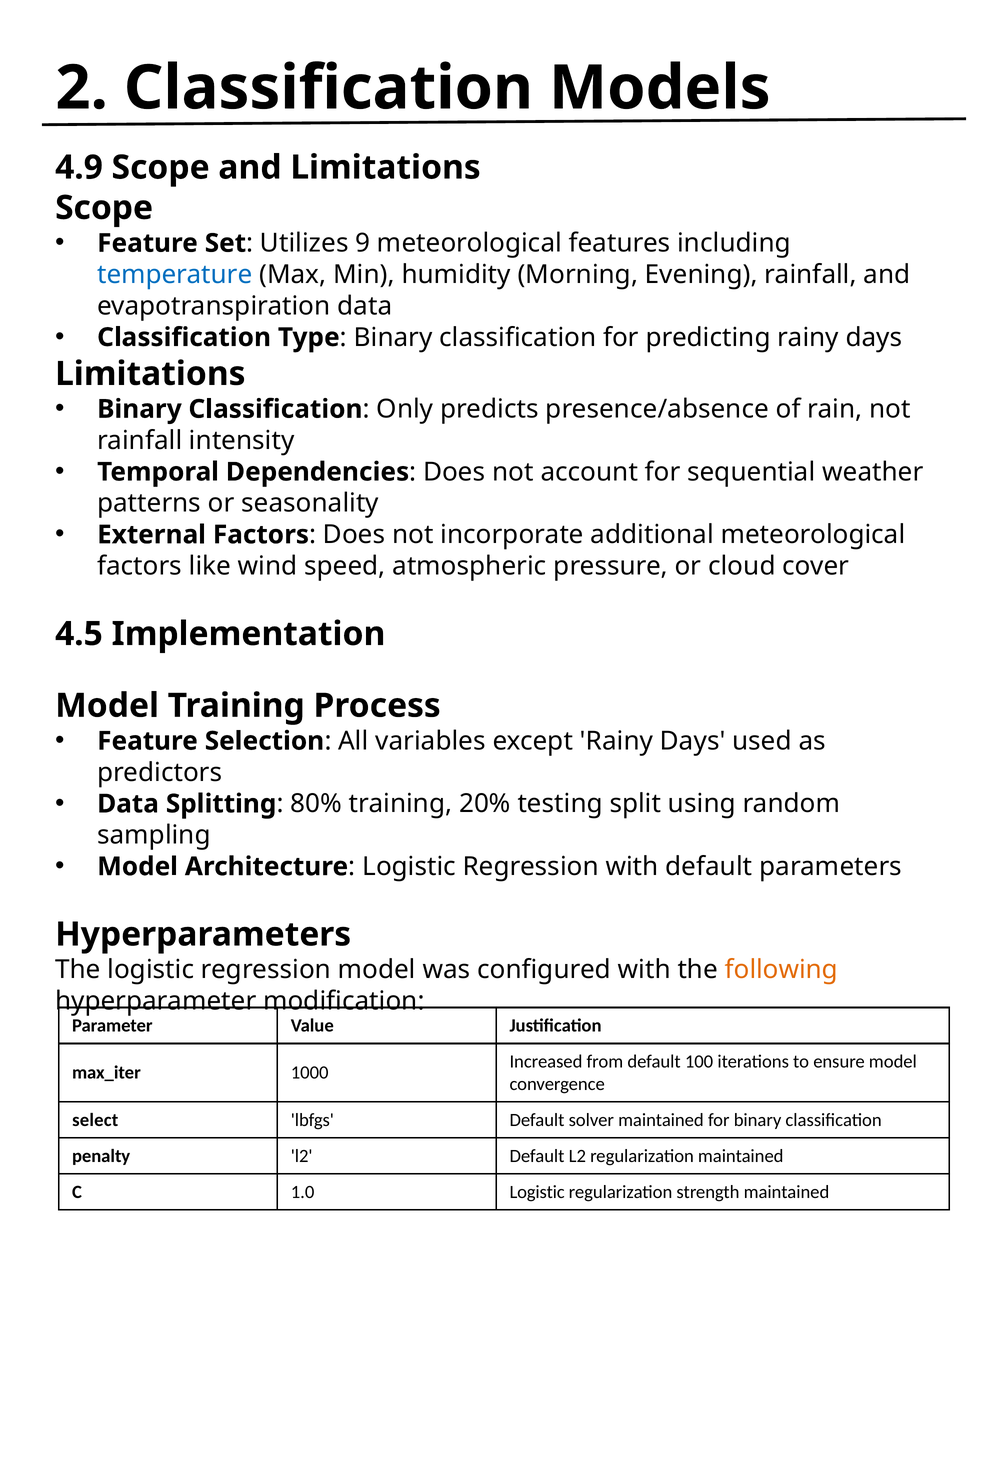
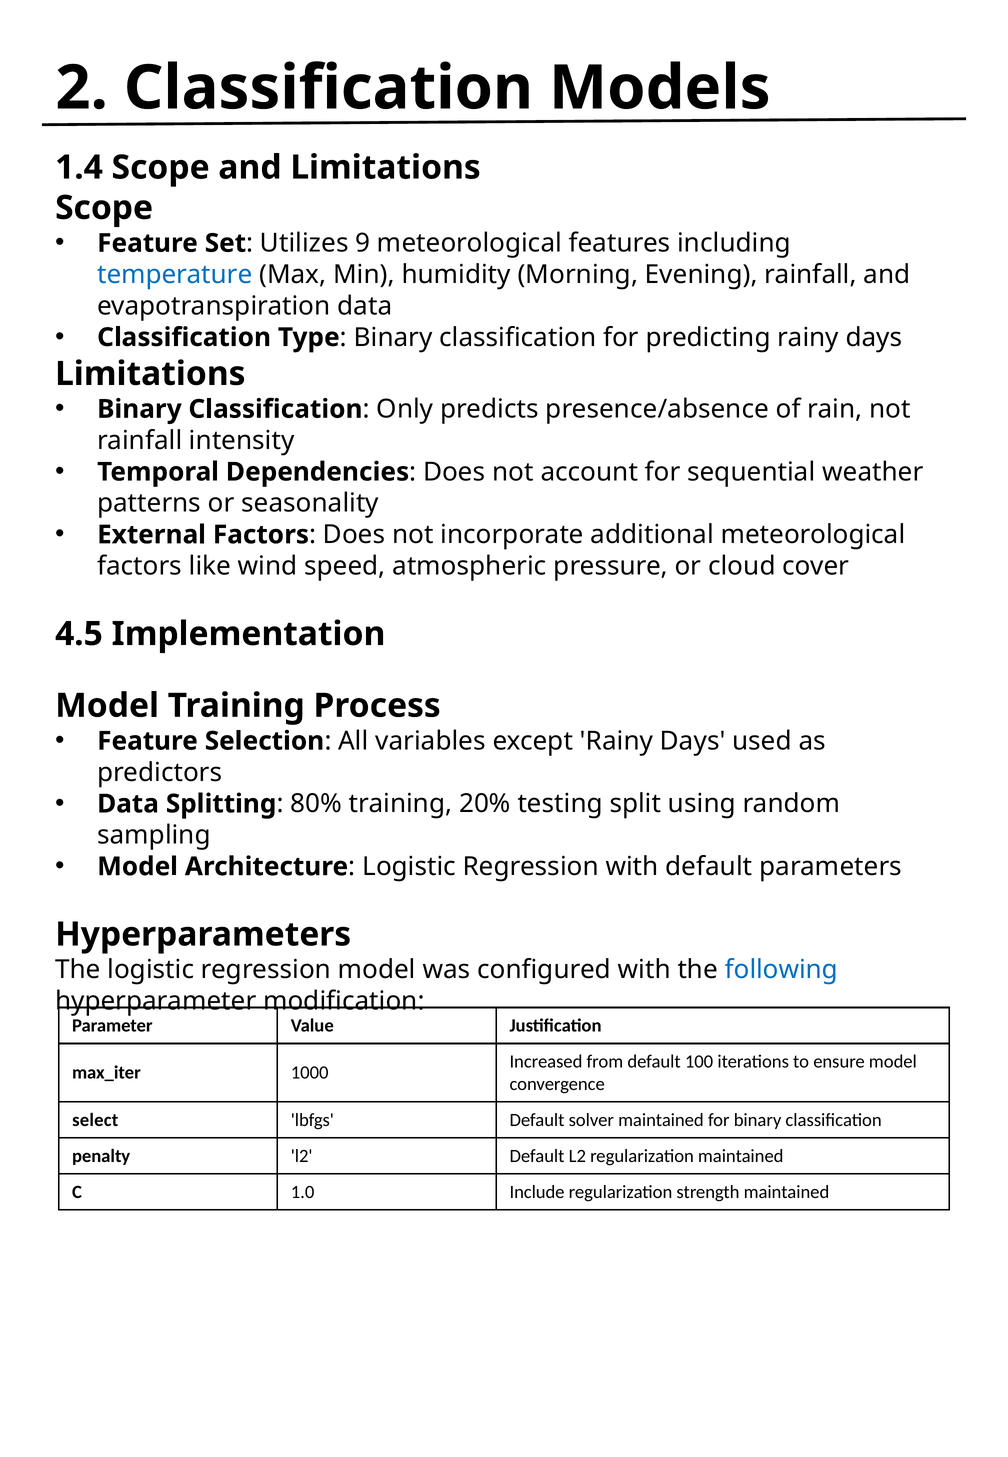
4.9: 4.9 -> 1.4
following colour: orange -> blue
1.0 Logistic: Logistic -> Include
